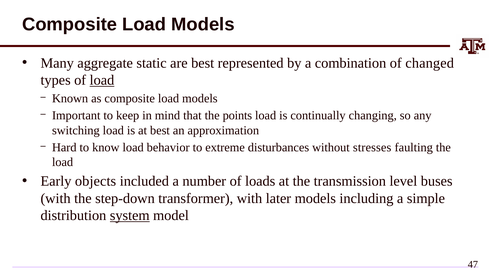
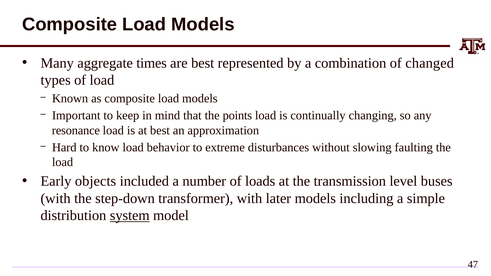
static: static -> times
load at (102, 80) underline: present -> none
switching: switching -> resonance
stresses: stresses -> slowing
